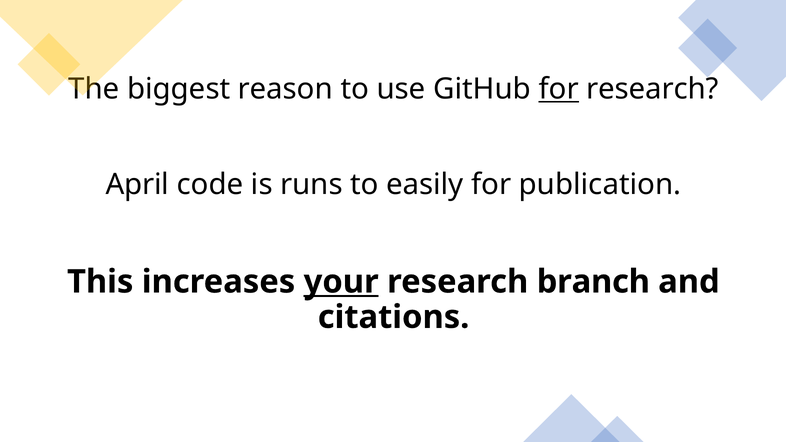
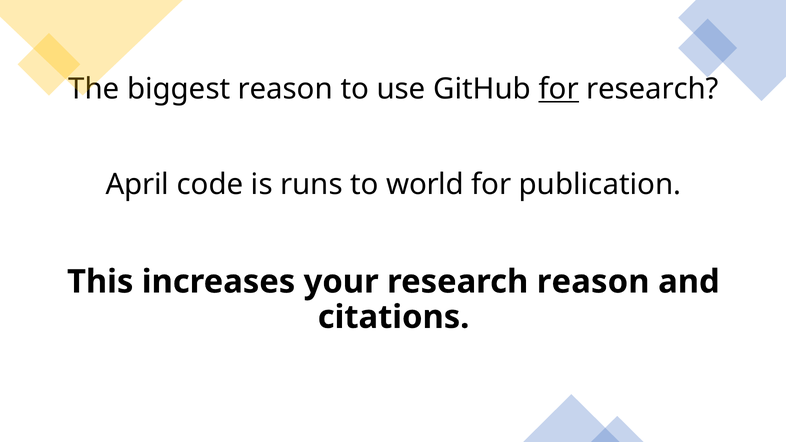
easily: easily -> world
your underline: present -> none
research branch: branch -> reason
